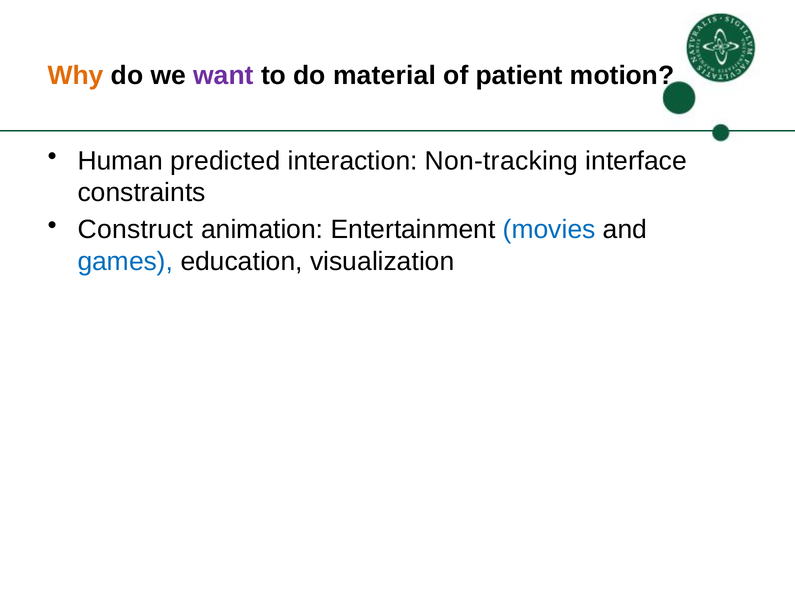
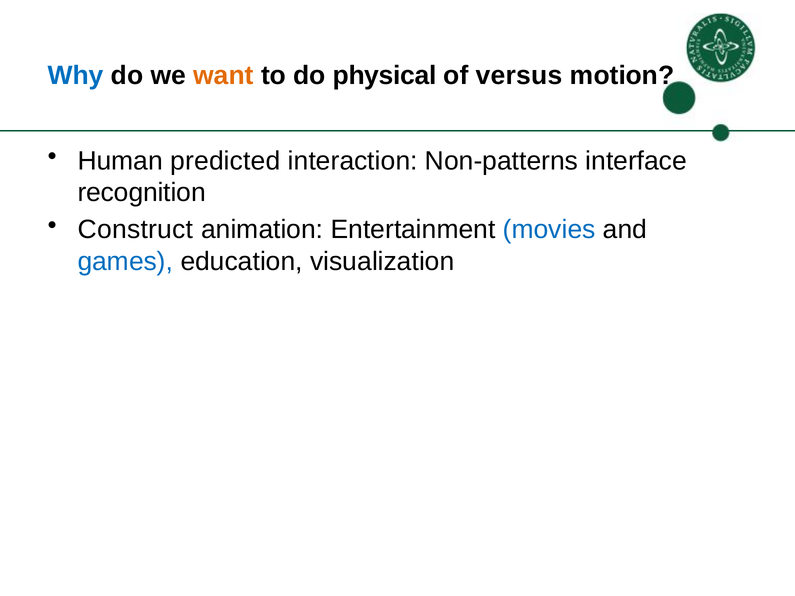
Why colour: orange -> blue
want colour: purple -> orange
material: material -> physical
patient: patient -> versus
Non-tracking: Non-tracking -> Non-patterns
constraints: constraints -> recognition
